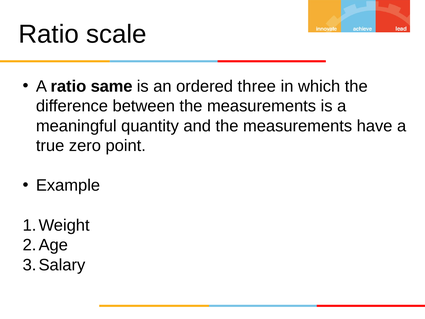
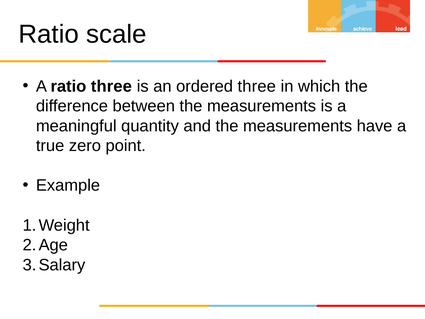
ratio same: same -> three
